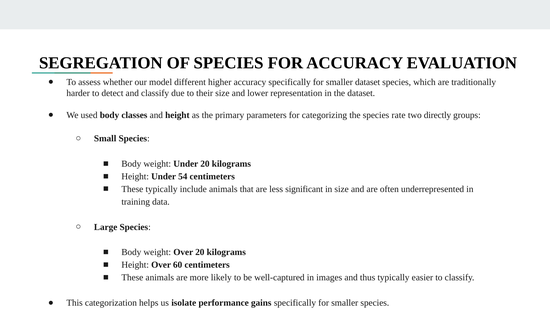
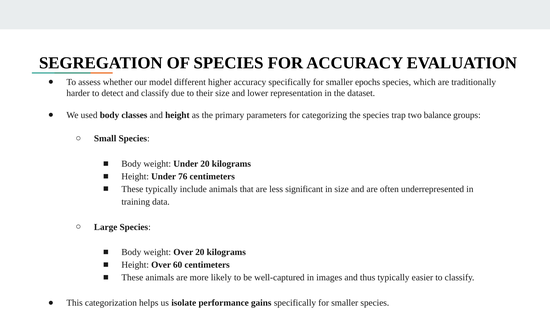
smaller dataset: dataset -> epochs
rate: rate -> trap
directly: directly -> balance
54: 54 -> 76
